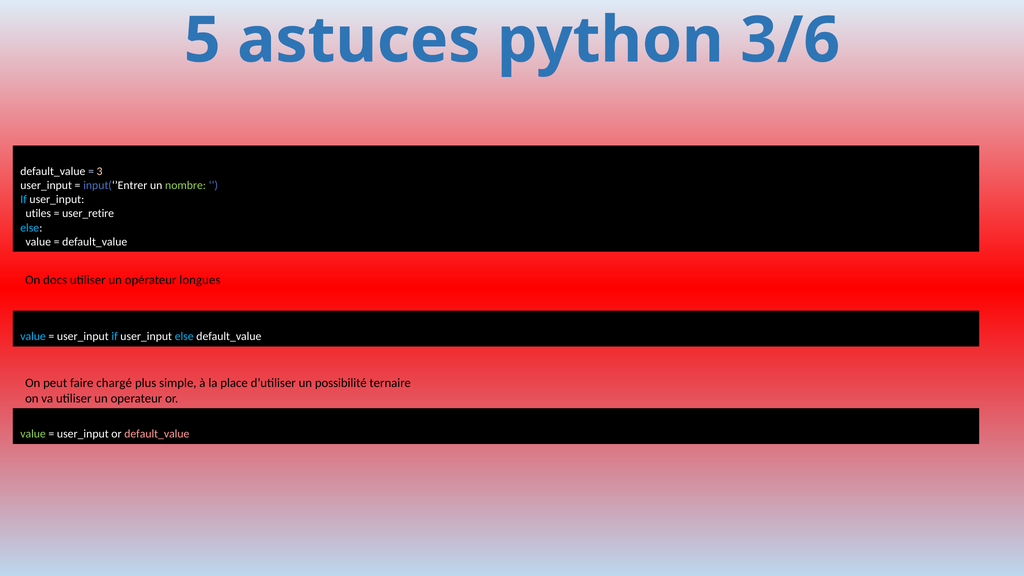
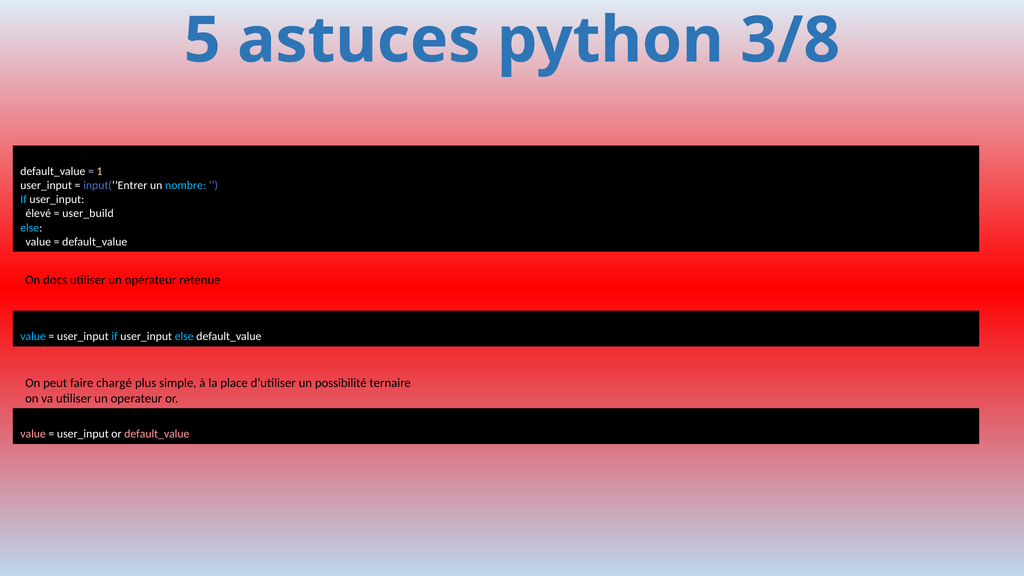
3/6: 3/6 -> 3/8
3: 3 -> 1
nombre colour: light green -> light blue
utiles: utiles -> élevé
user_retire: user_retire -> user_build
longues: longues -> retenue
value at (33, 434) colour: light green -> pink
